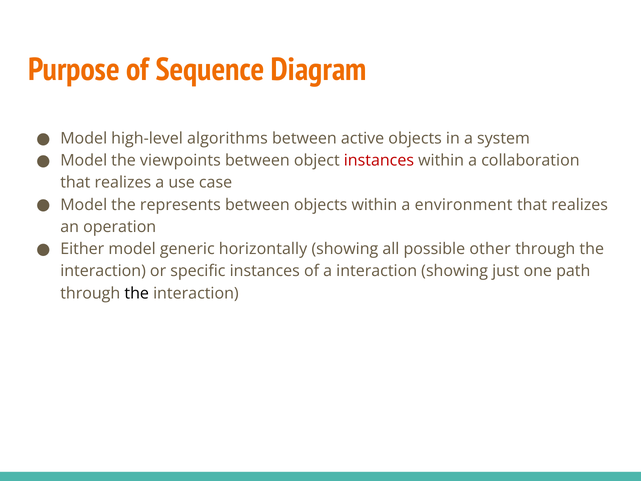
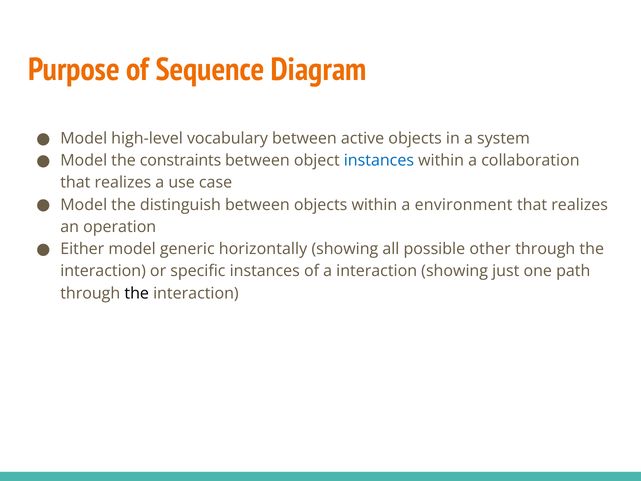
algorithms: algorithms -> vocabulary
viewpoints: viewpoints -> constraints
instances at (379, 160) colour: red -> blue
represents: represents -> distinguish
